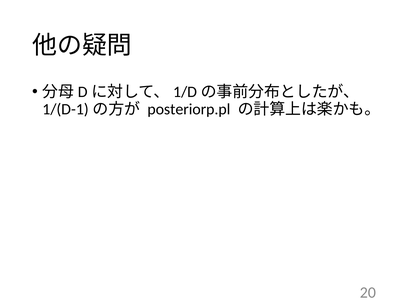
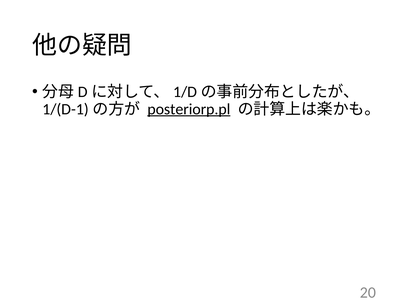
posteriorp.pl underline: none -> present
